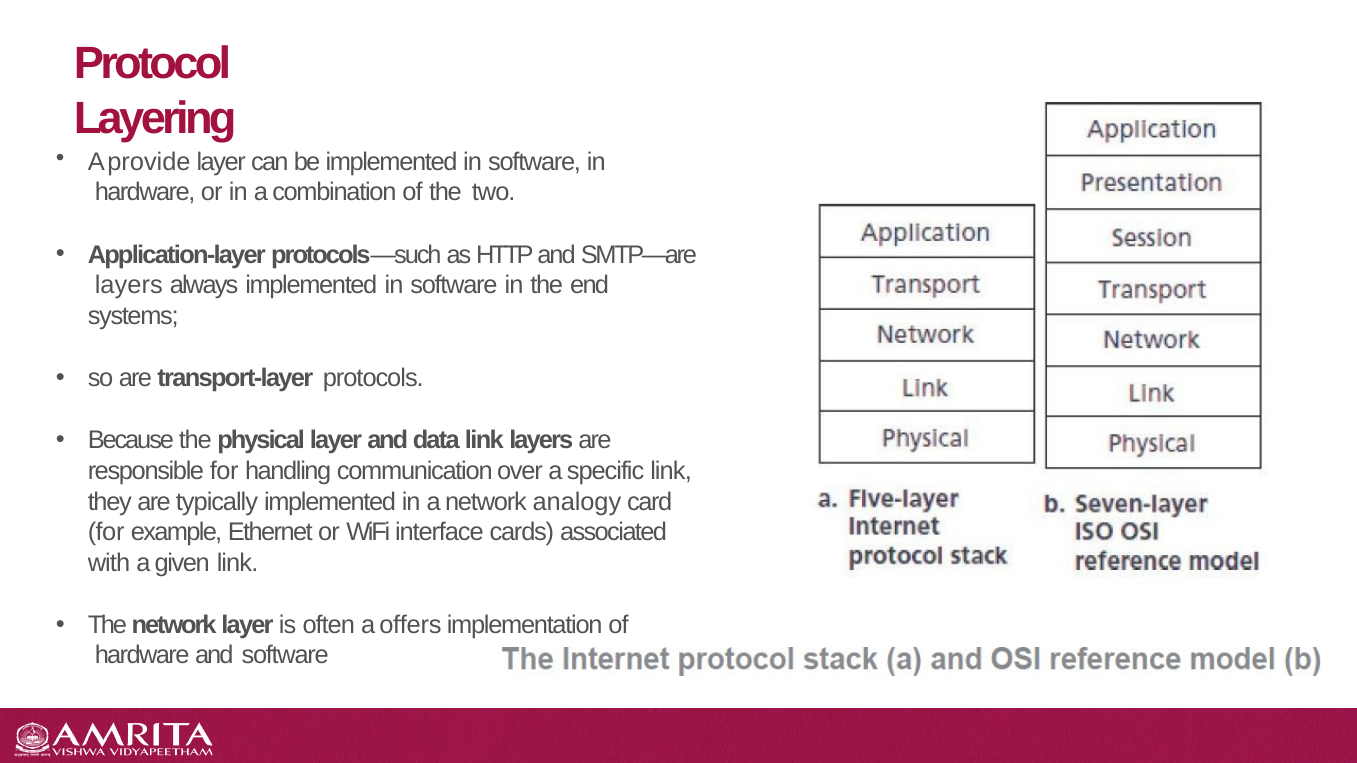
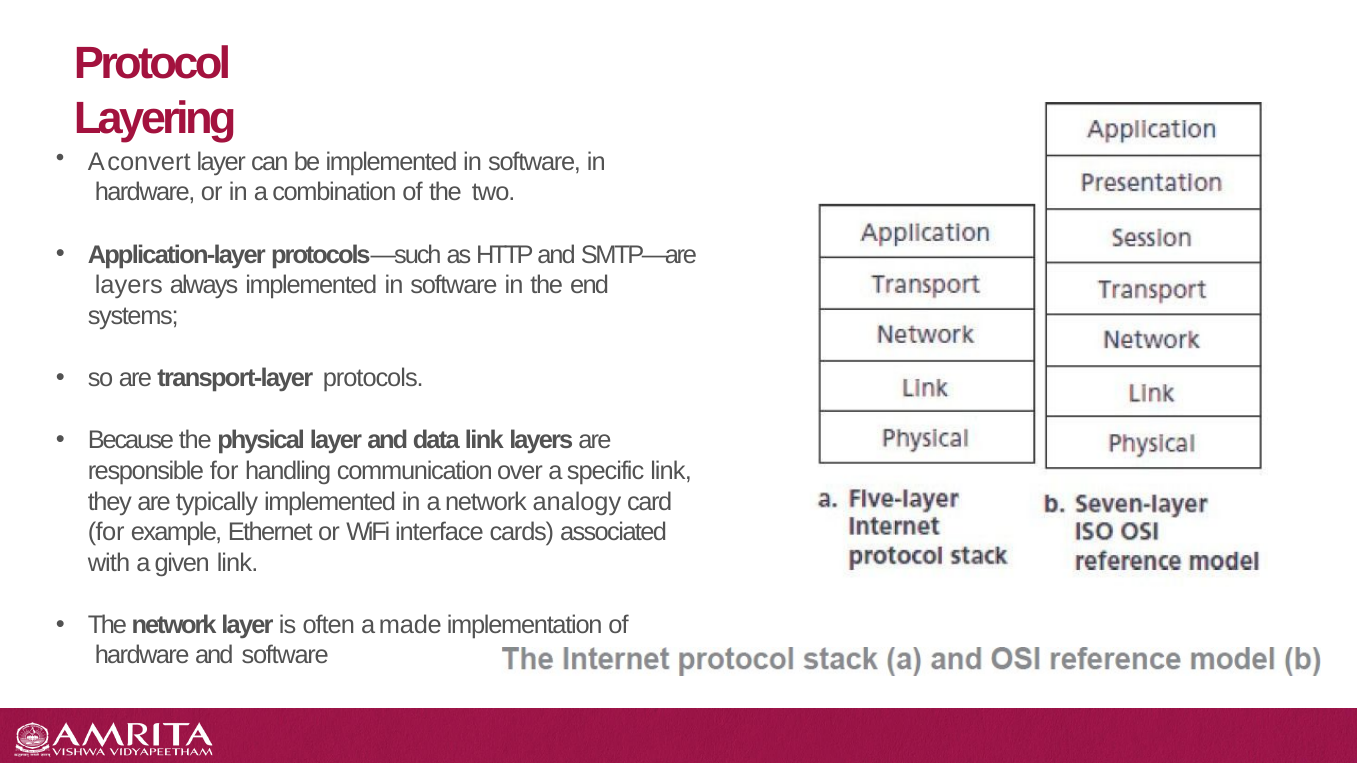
provide: provide -> convert
offers: offers -> made
